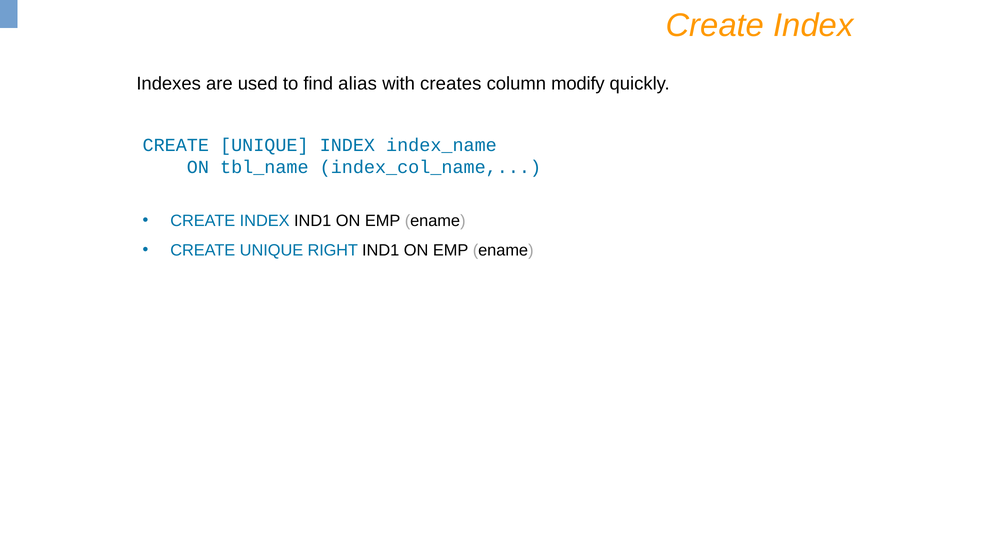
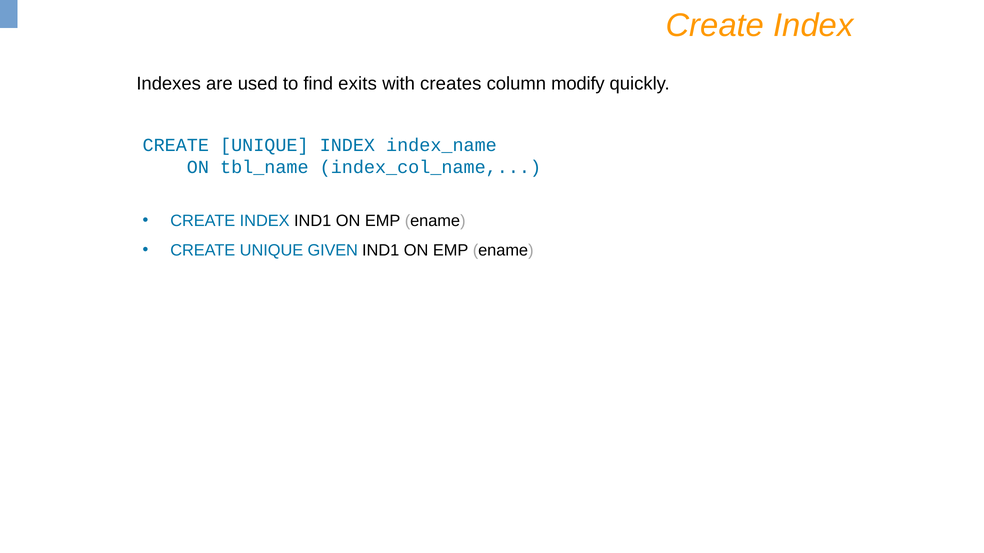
alias: alias -> exits
RIGHT: RIGHT -> GIVEN
